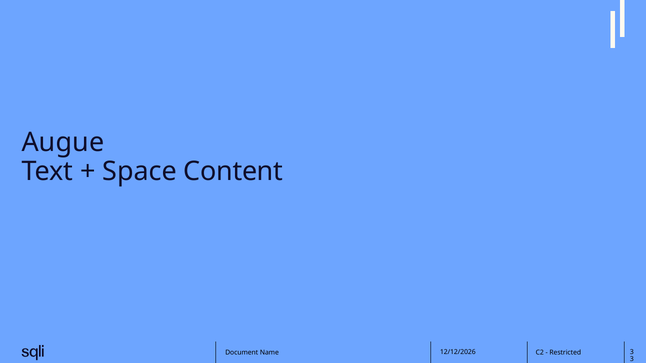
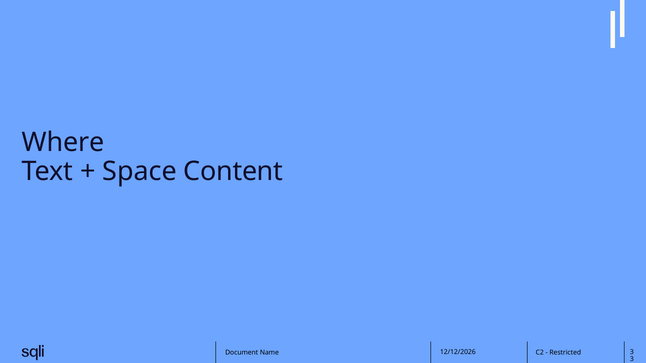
Augue: Augue -> Where
